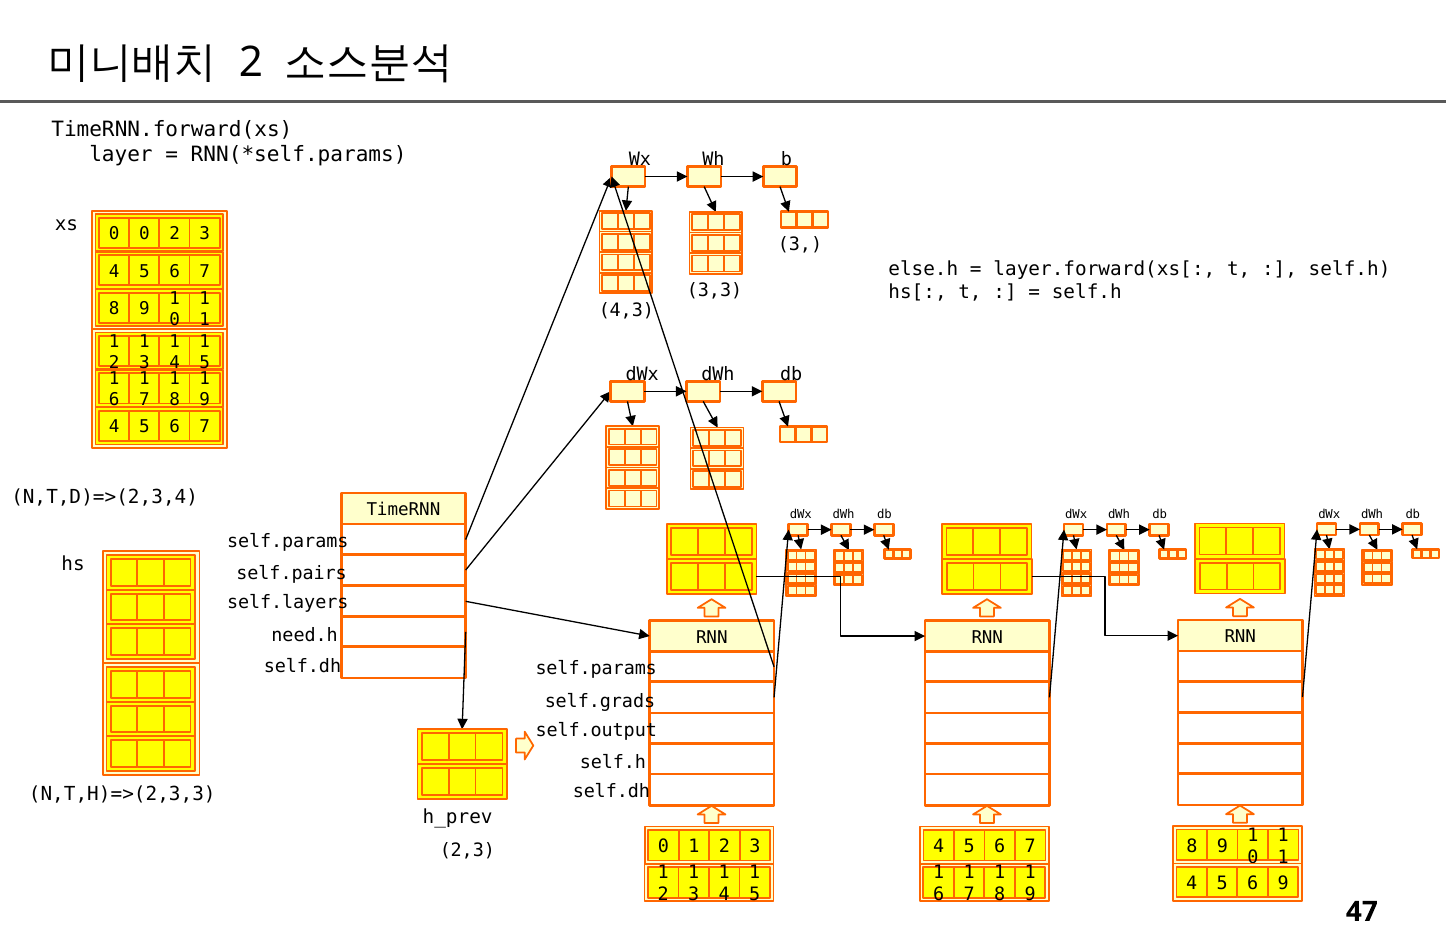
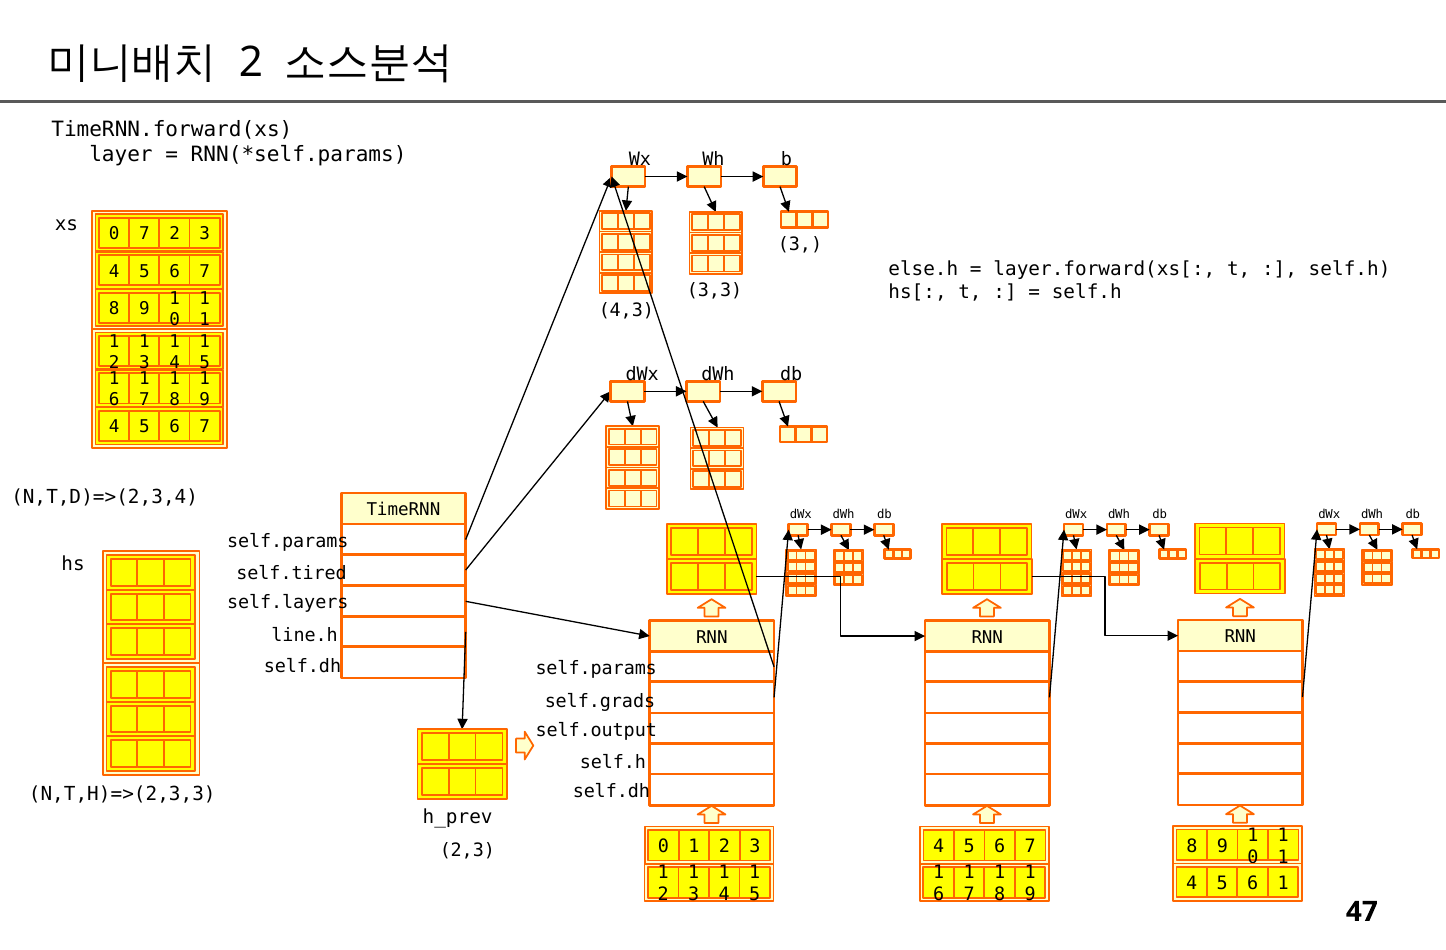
0 0: 0 -> 7
self.pairs: self.pairs -> self.tired
need.h: need.h -> line.h
5 6 9: 9 -> 1
